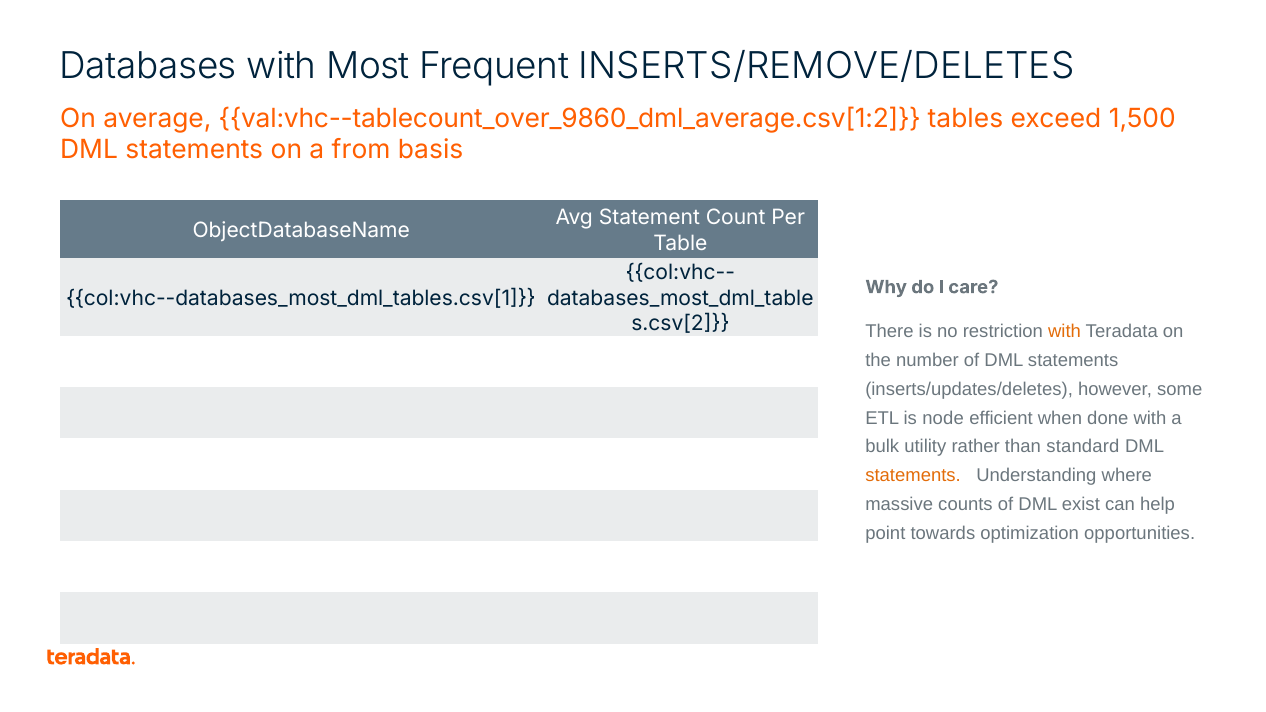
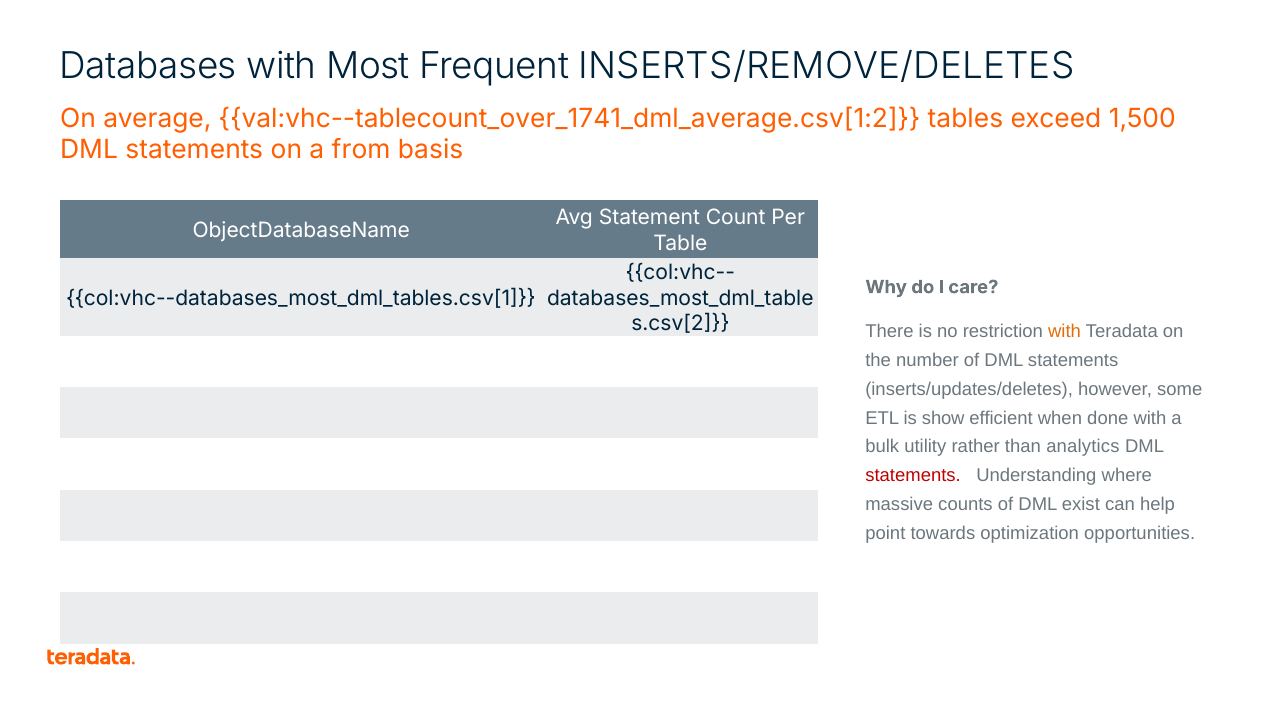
val:vhc--tablecount_over_9860_dml_average.csv[1:2: val:vhc--tablecount_over_9860_dml_average.csv[1:2 -> val:vhc--tablecount_over_1741_dml_average.csv[1:2
node: node -> show
standard: standard -> analytics
statements at (913, 476) colour: orange -> red
